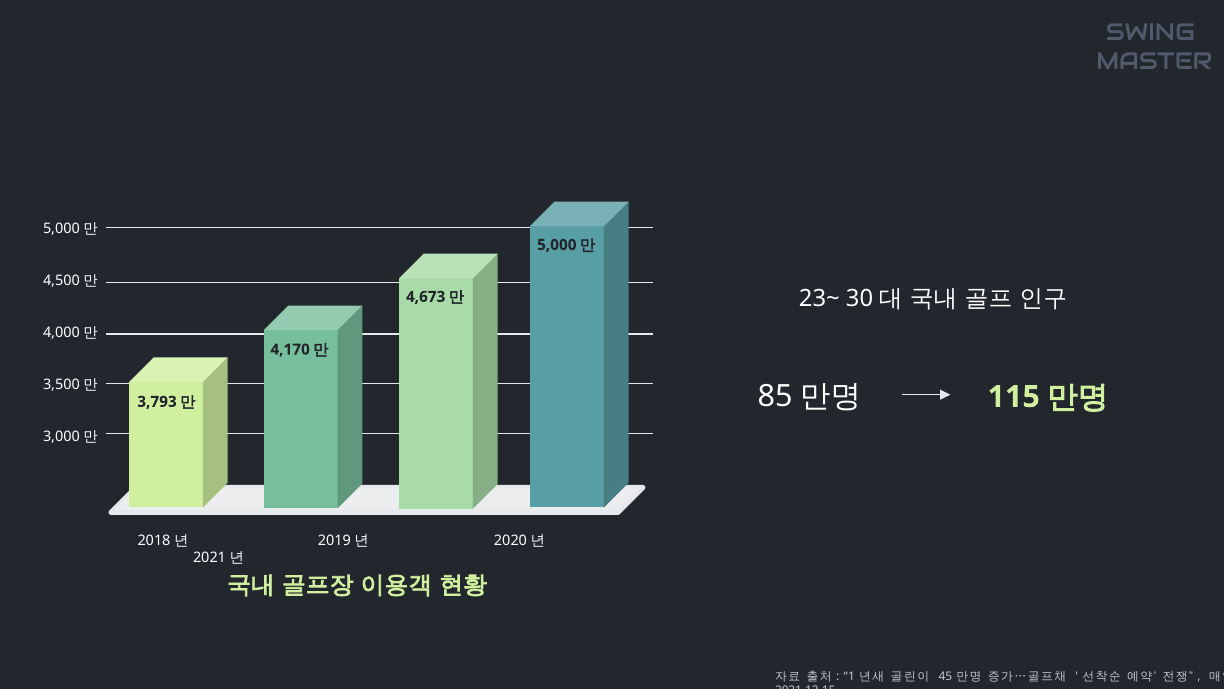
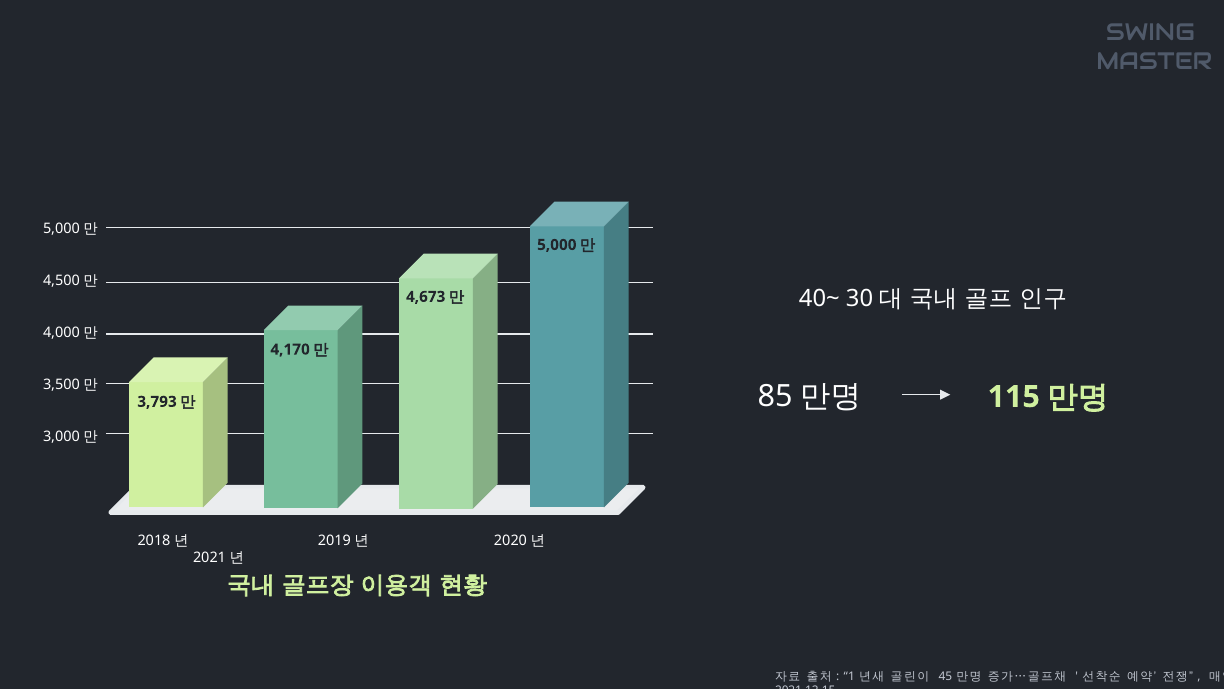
23~: 23~ -> 40~
